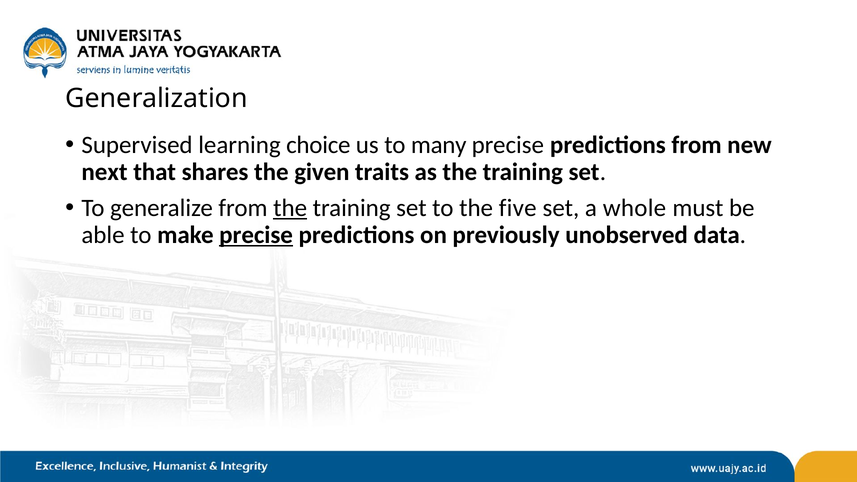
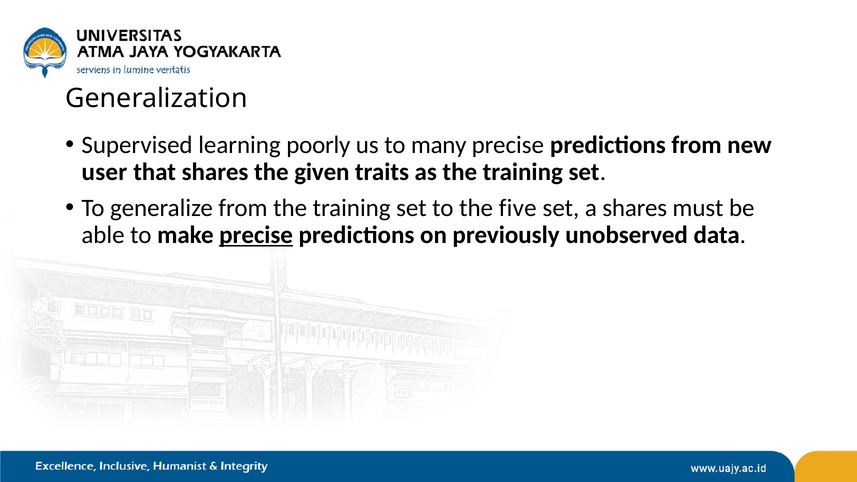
choice: choice -> poorly
next: next -> user
the at (290, 208) underline: present -> none
a whole: whole -> shares
